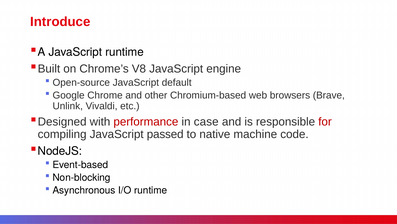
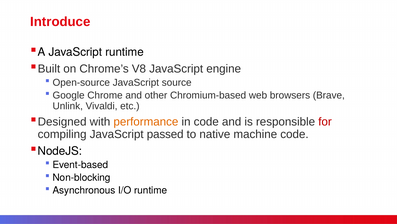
default: default -> source
performance colour: red -> orange
in case: case -> code
